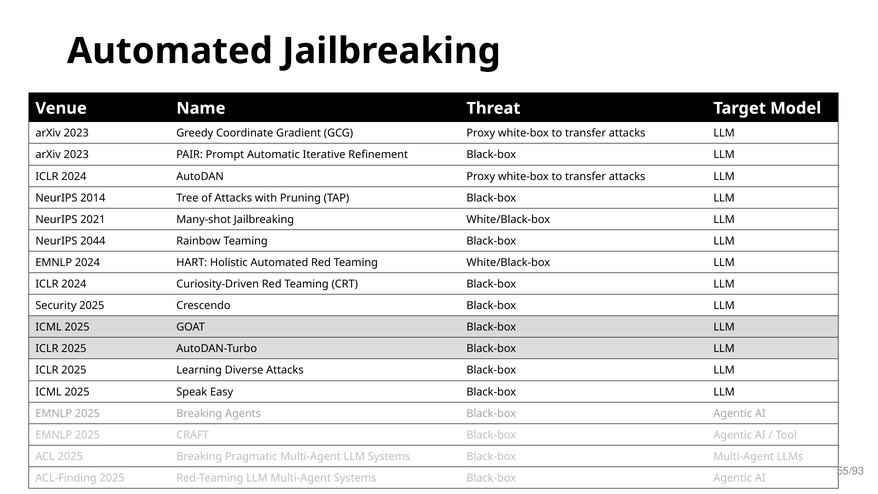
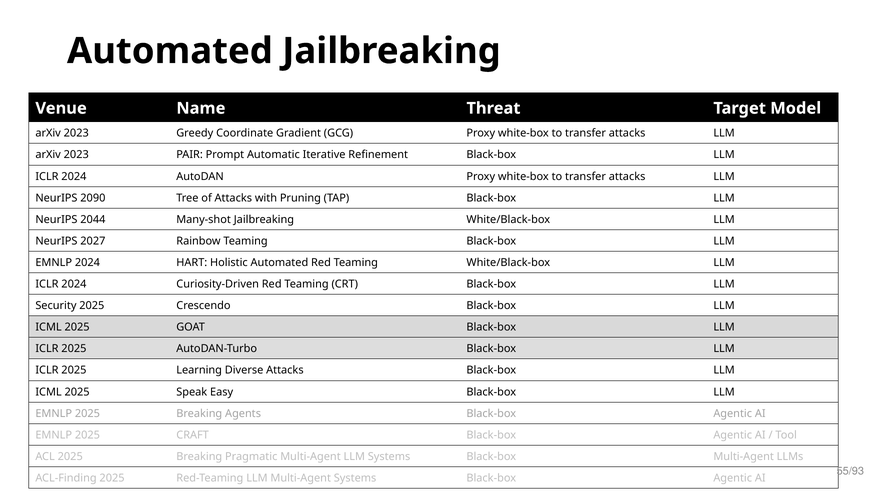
2014: 2014 -> 2090
2021: 2021 -> 2044
2044: 2044 -> 2027
